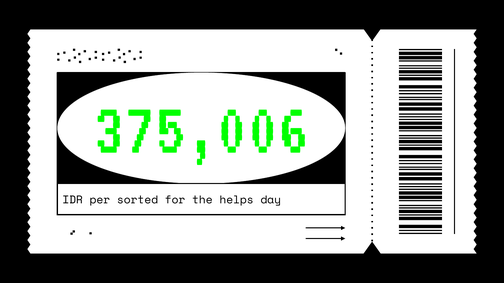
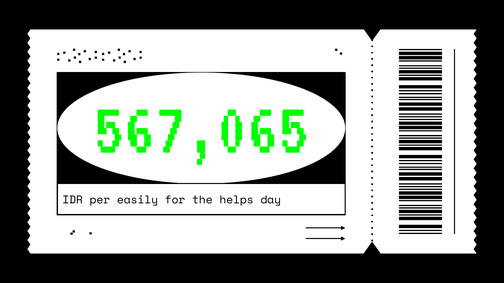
375,006: 375,006 -> 567,065
sorted: sorted -> easily
